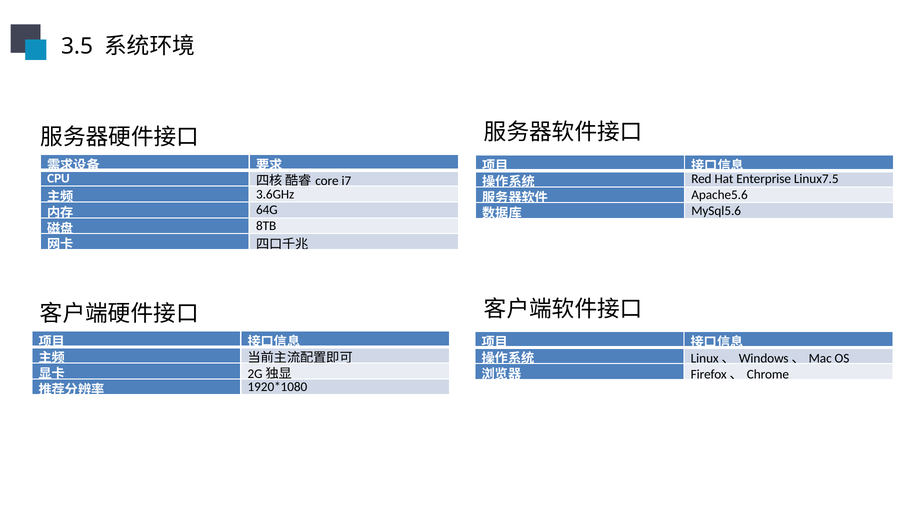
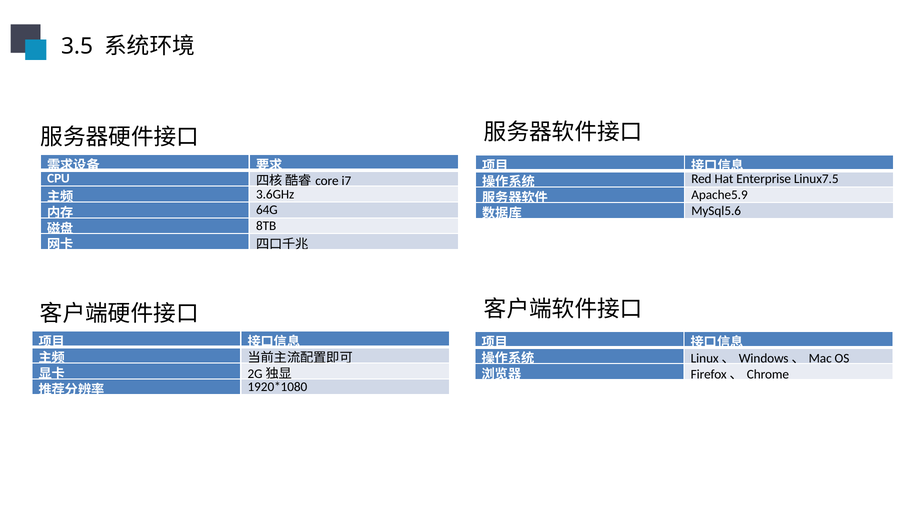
Apache5.6: Apache5.6 -> Apache5.9
